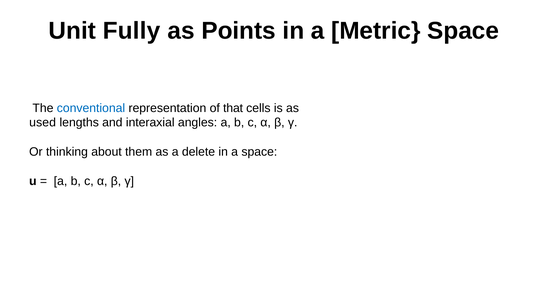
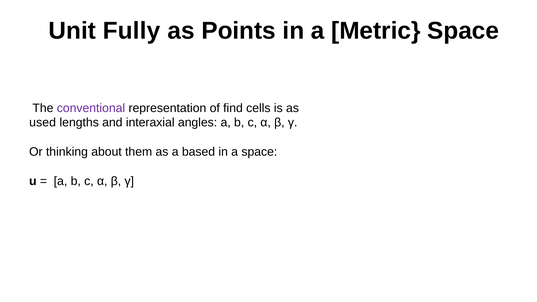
conventional colour: blue -> purple
that: that -> find
delete: delete -> based
